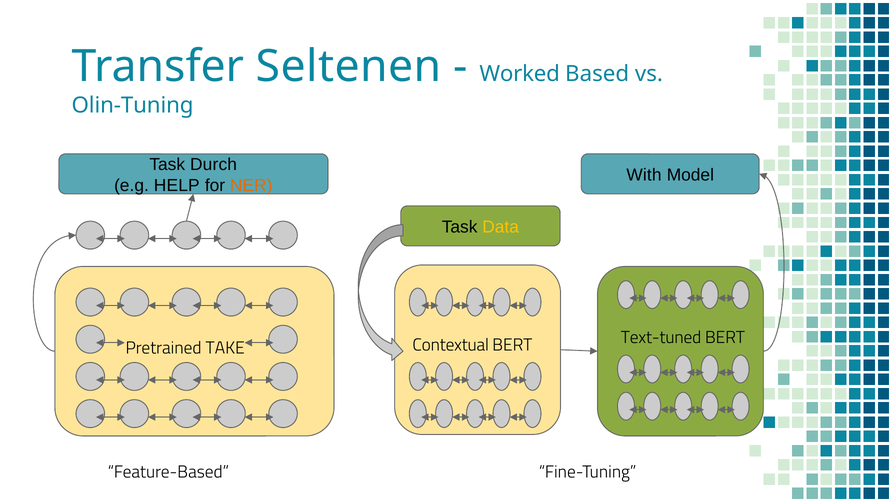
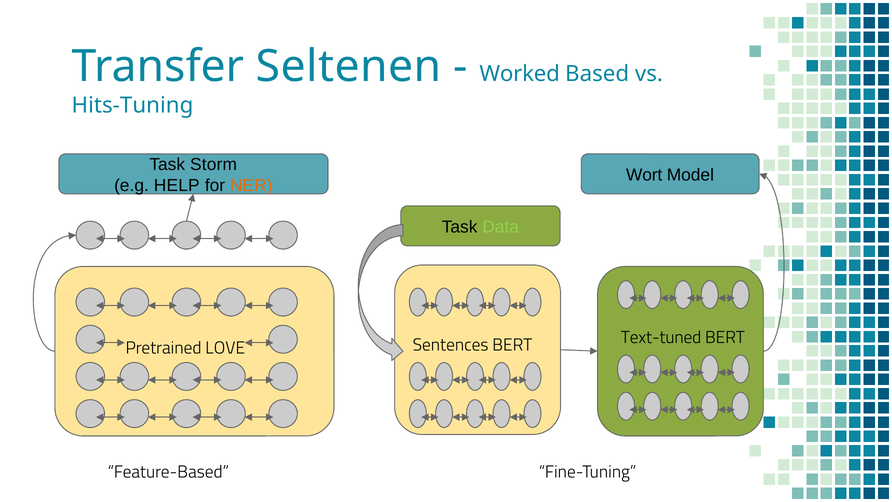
Olin-Tuning: Olin-Tuning -> Hits-Tuning
Durch: Durch -> Storm
With: With -> Wort
Data colour: yellow -> light green
Contextual: Contextual -> Sentences
TAKE: TAKE -> LOVE
